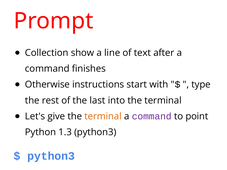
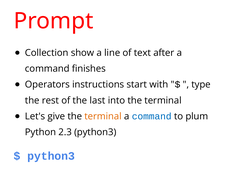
Otherwise: Otherwise -> Operators
command at (152, 116) colour: purple -> blue
point: point -> plum
1.3: 1.3 -> 2.3
